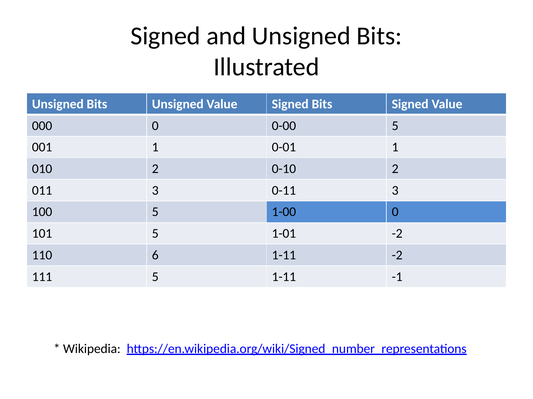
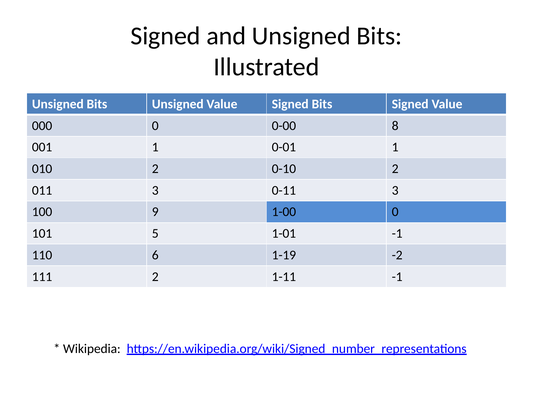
0-00 5: 5 -> 8
100 5: 5 -> 9
1-01 -2: -2 -> -1
6 1-11: 1-11 -> 1-19
111 5: 5 -> 2
